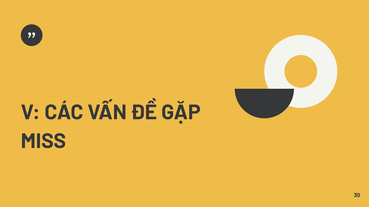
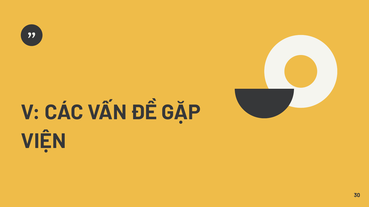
MISS: MISS -> VIỆN
